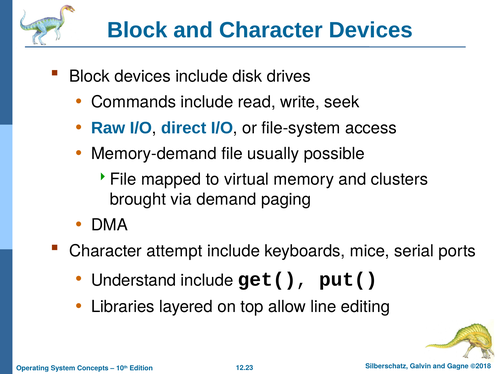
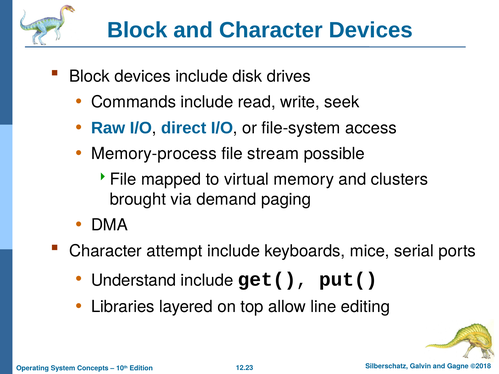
Memory-demand: Memory-demand -> Memory-process
usually: usually -> stream
